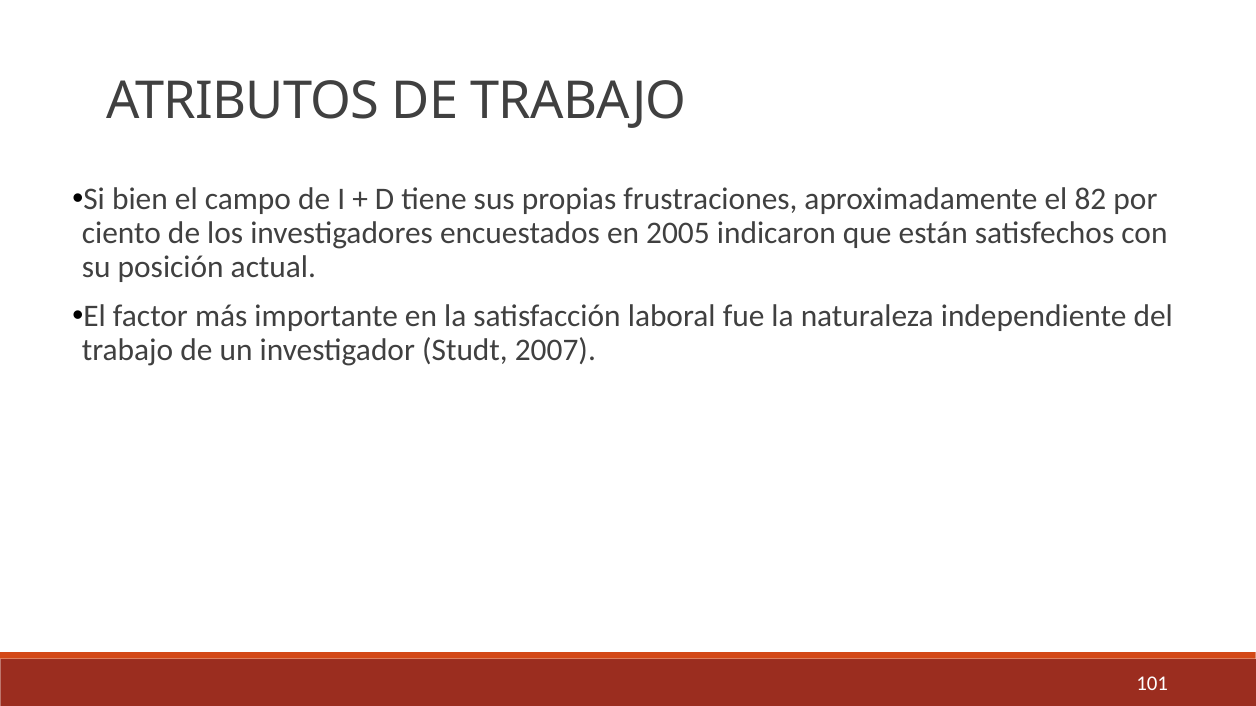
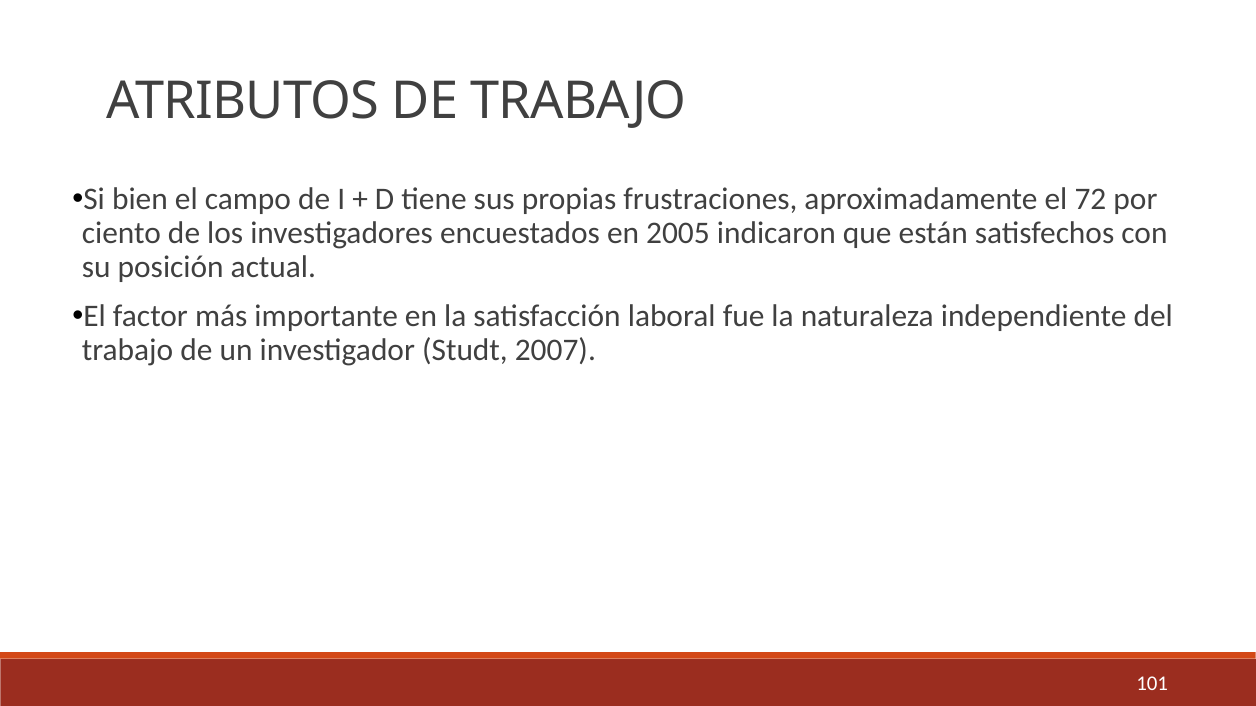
82: 82 -> 72
